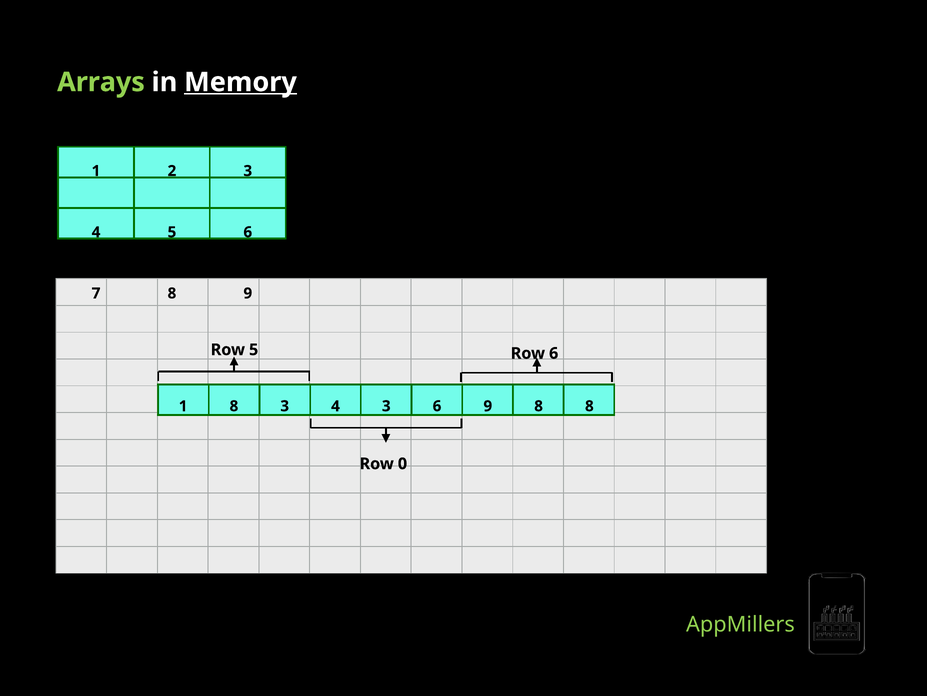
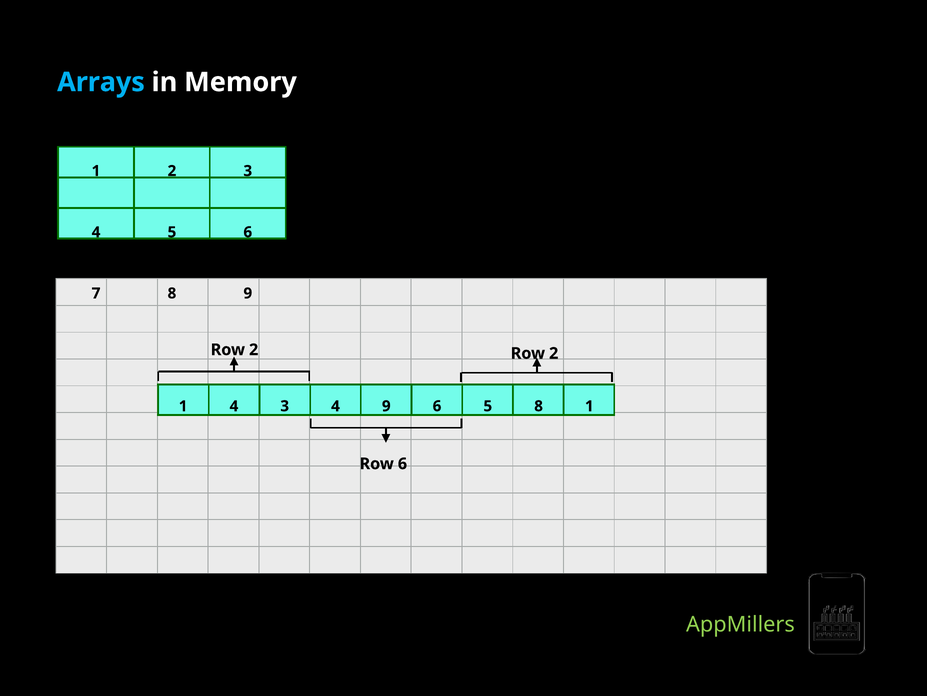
Arrays colour: light green -> light blue
Memory at (241, 82) underline: present -> none
5 at (254, 350): 5 -> 2
6 at (554, 353): 6 -> 2
8 at (234, 406): 8 -> 4
4 3: 3 -> 9
9 at (488, 406): 9 -> 5
8 at (589, 406): 8 -> 1
Row 0: 0 -> 6
